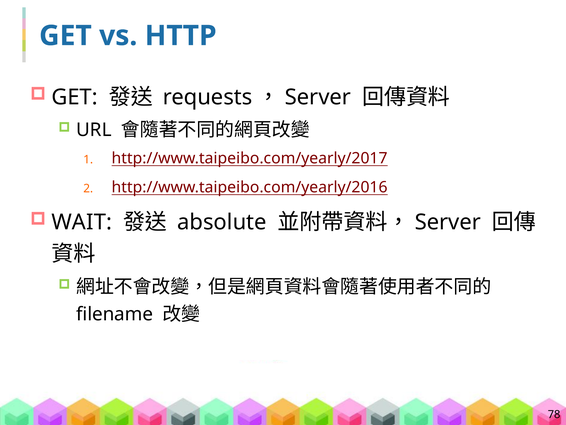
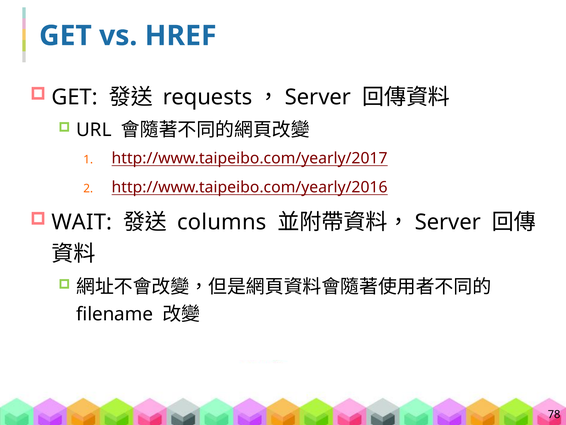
HTTP: HTTP -> HREF
absolute: absolute -> columns
